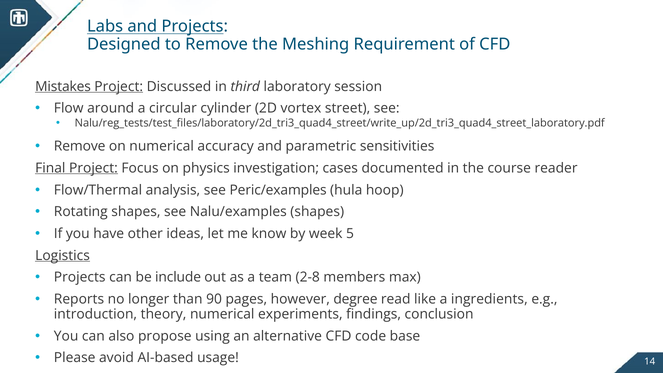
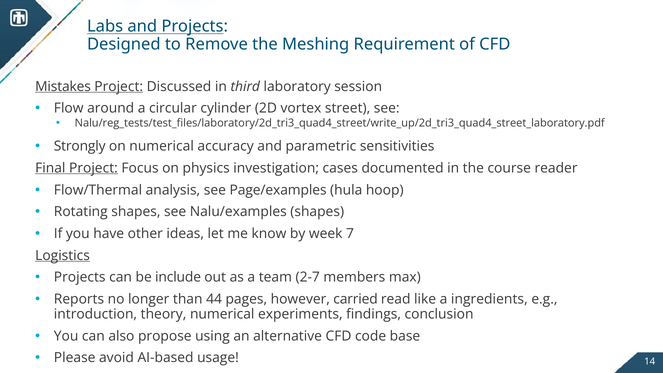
Remove at (80, 146): Remove -> Strongly
Peric/examples: Peric/examples -> Page/examples
5: 5 -> 7
2-8: 2-8 -> 2-7
90: 90 -> 44
degree: degree -> carried
